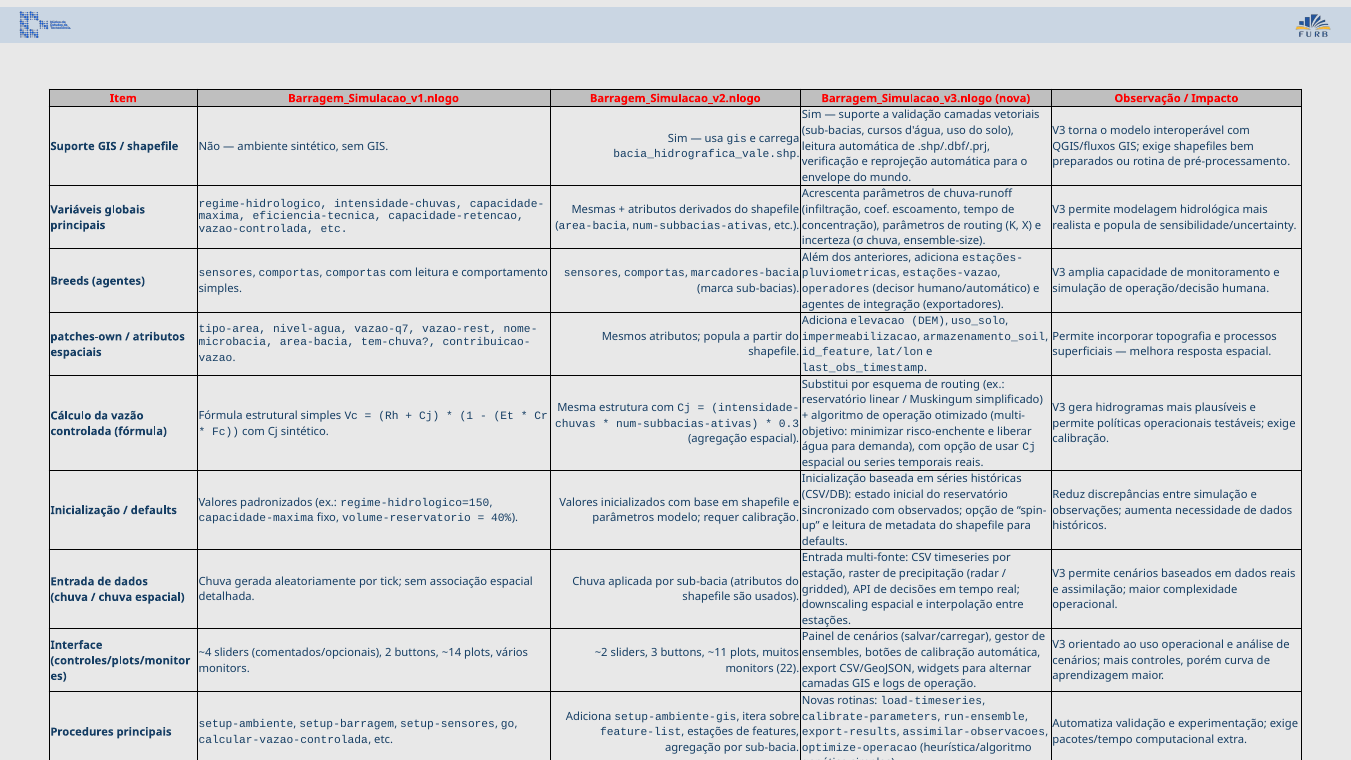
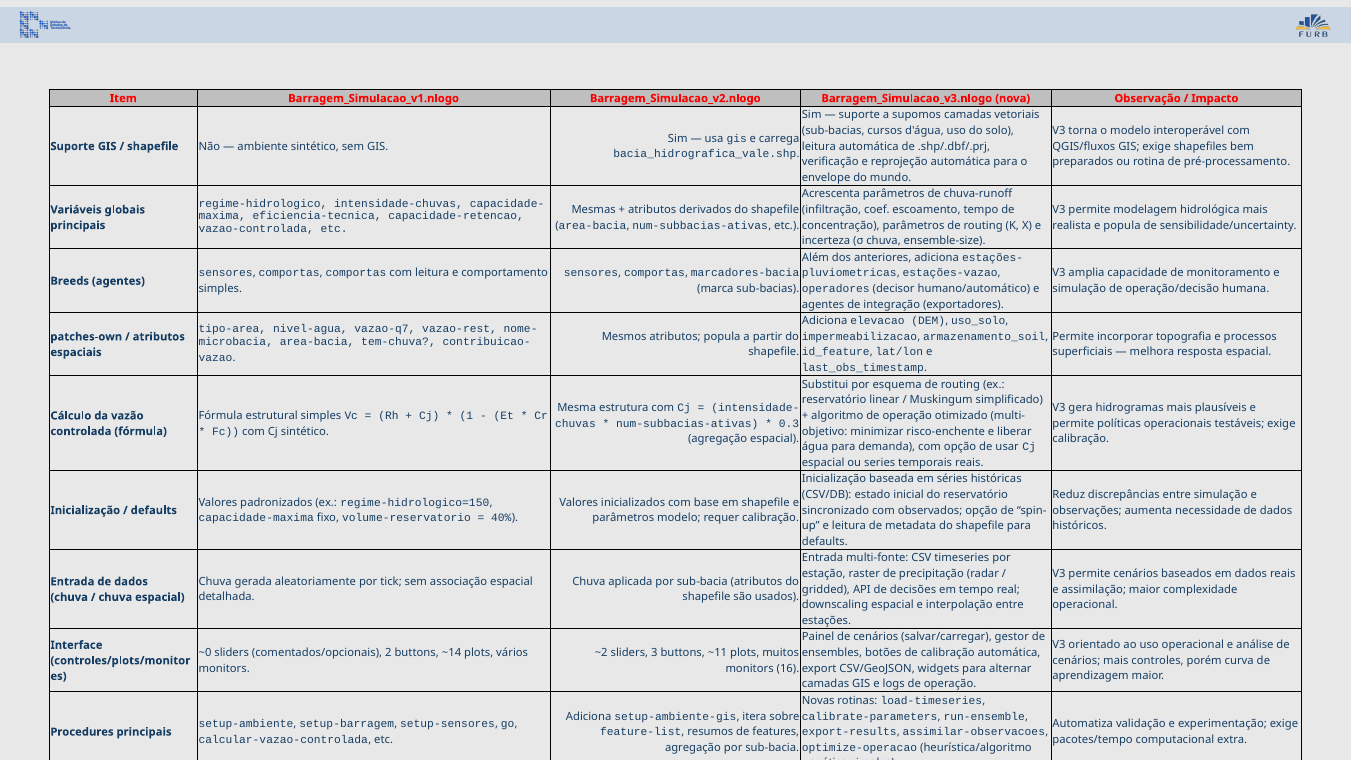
a validação: validação -> supomos
~4: ~4 -> ~0
22: 22 -> 16
feature-list estações: estações -> resumos
